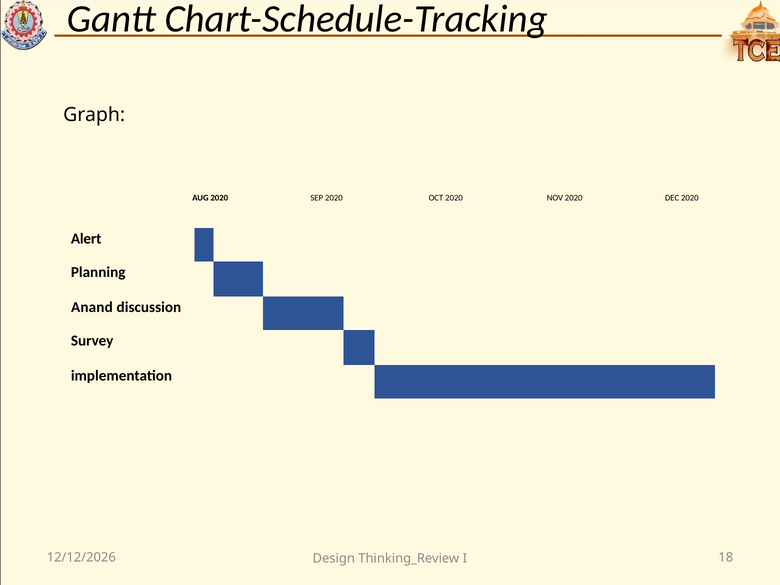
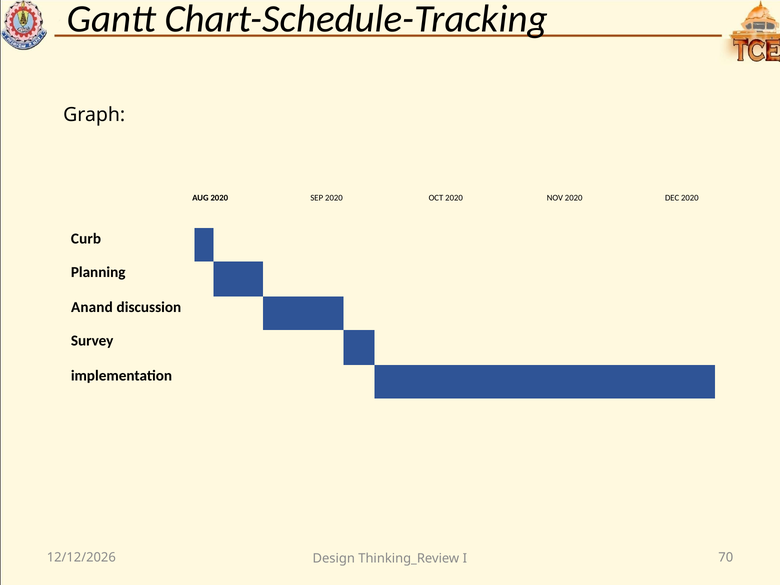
Alert: Alert -> Curb
18: 18 -> 70
